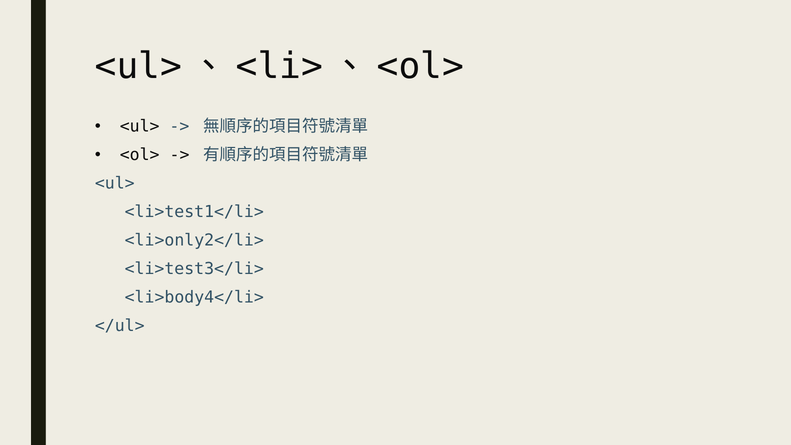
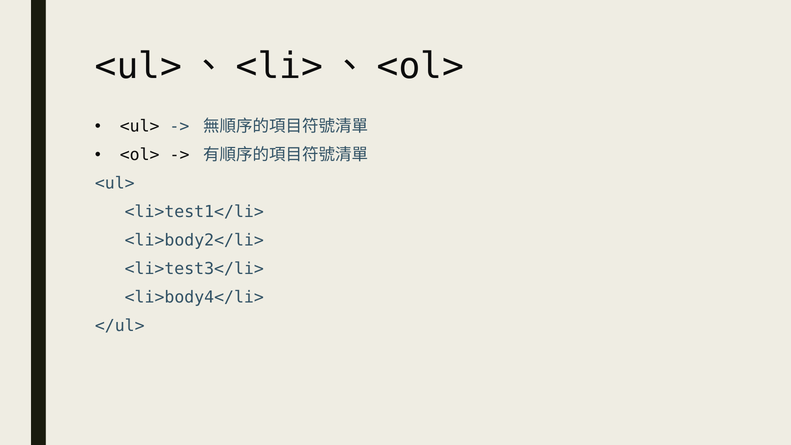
<li>only2</li>: <li>only2</li> -> <li>body2</li>
